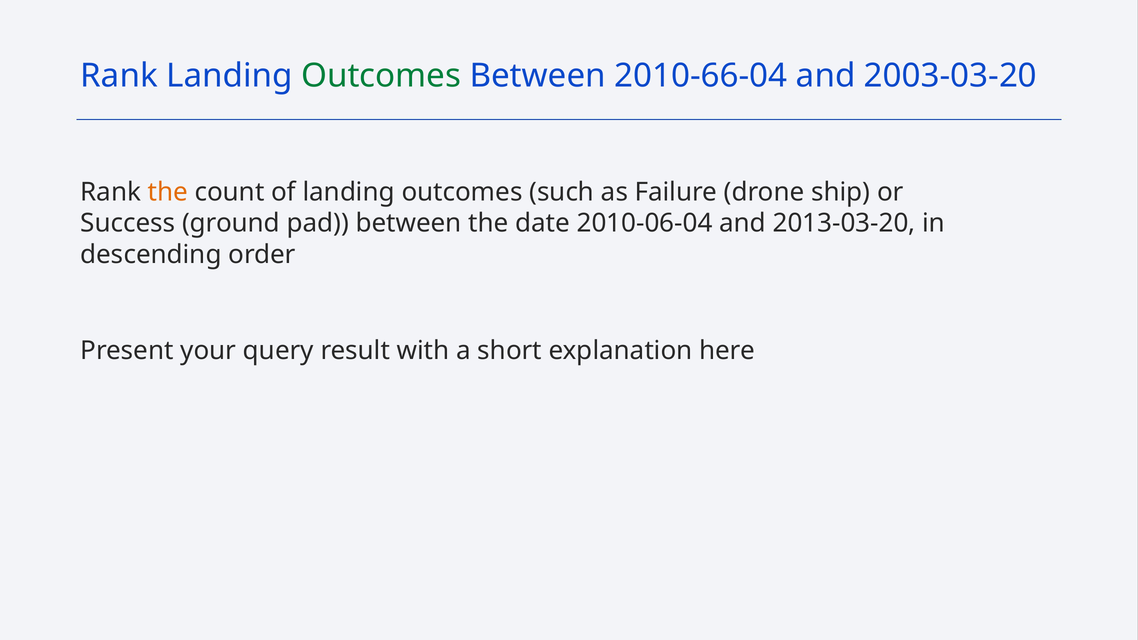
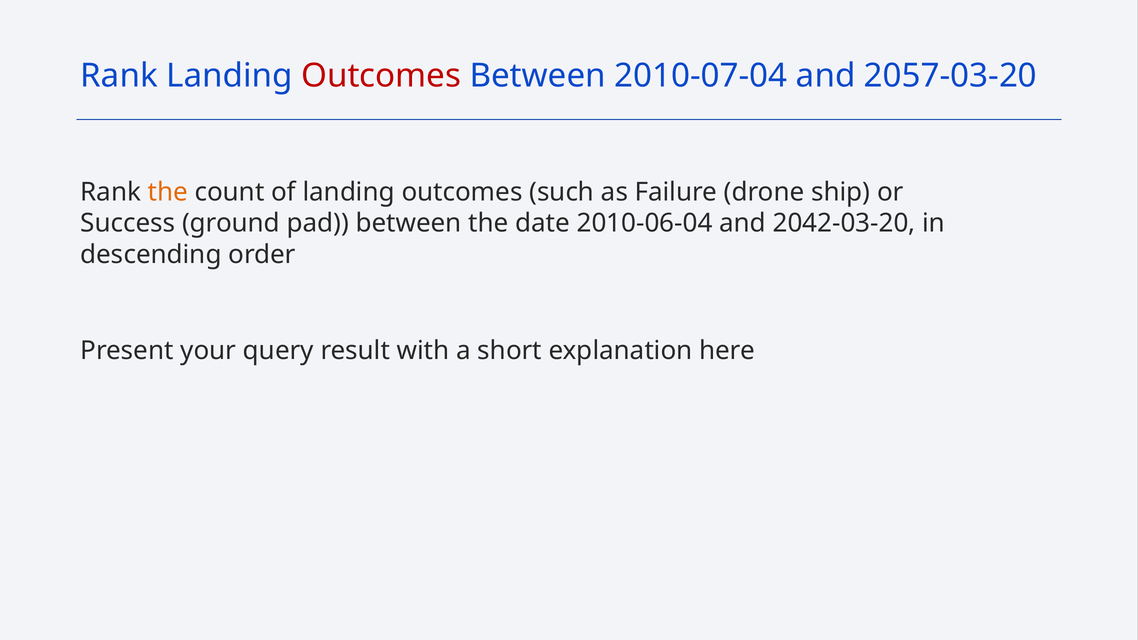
Outcomes at (381, 76) colour: green -> red
2010-66-04: 2010-66-04 -> 2010-07-04
2003-03-20: 2003-03-20 -> 2057-03-20
2013-03-20: 2013-03-20 -> 2042-03-20
